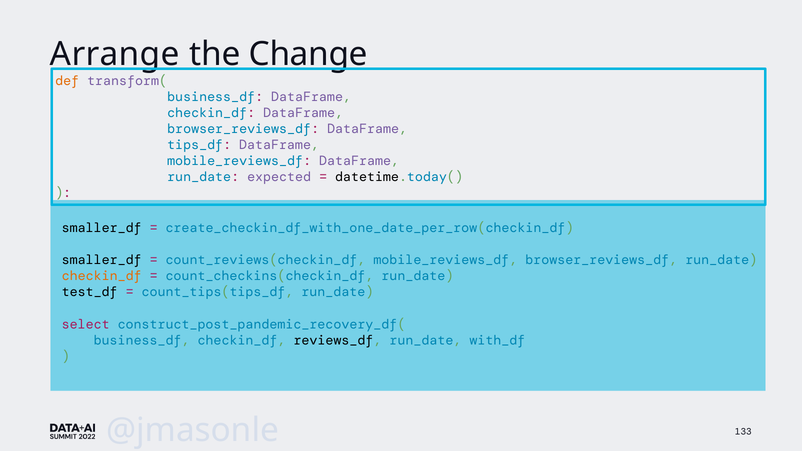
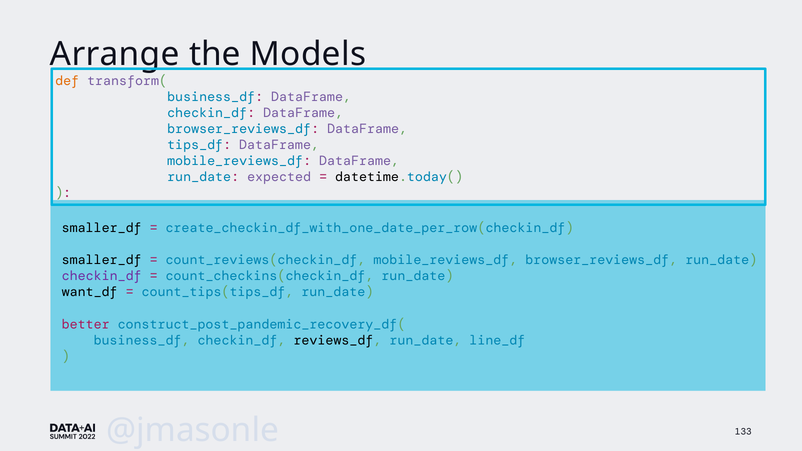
Change: Change -> Models
checkin_df at (102, 276) colour: orange -> purple
test_df: test_df -> want_df
select: select -> better
with_df: with_df -> line_df
